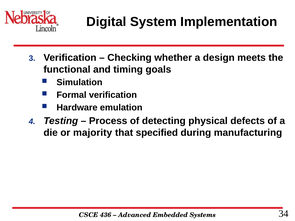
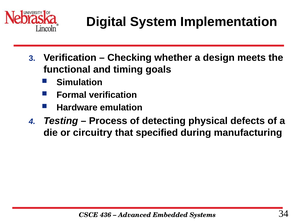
majority: majority -> circuitry
